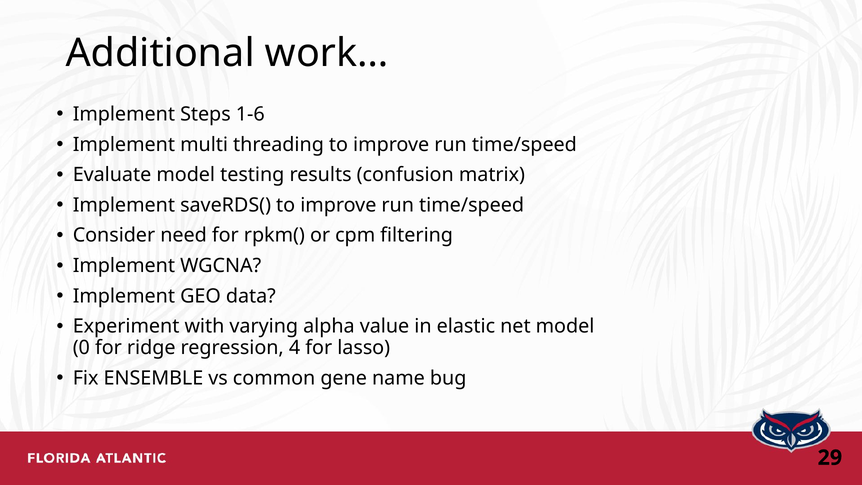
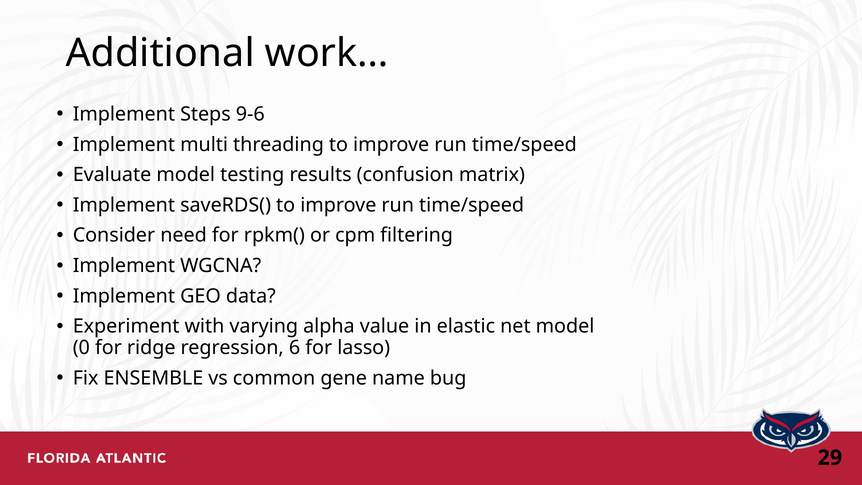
1-6: 1-6 -> 9-6
4: 4 -> 6
